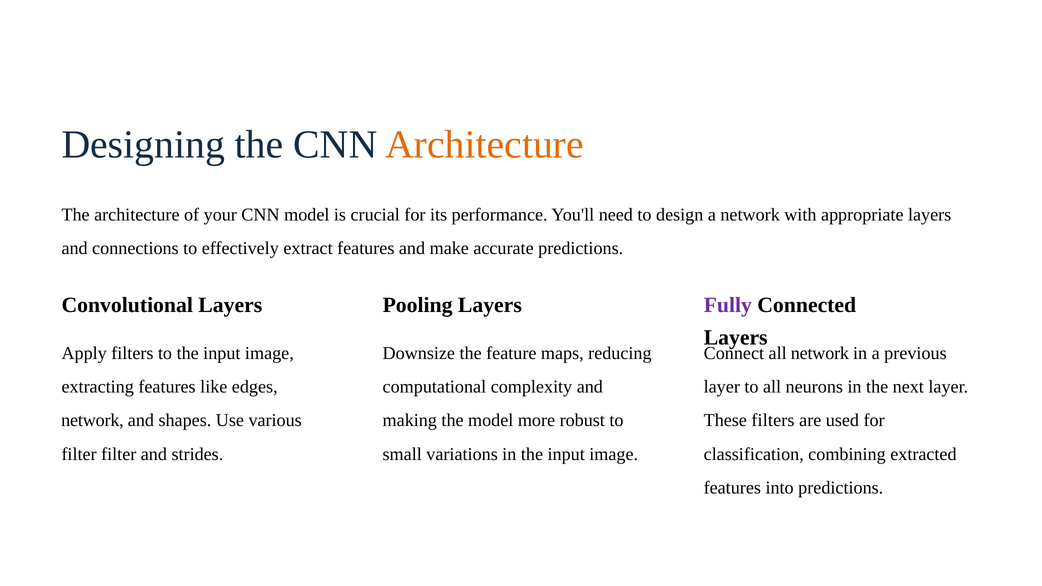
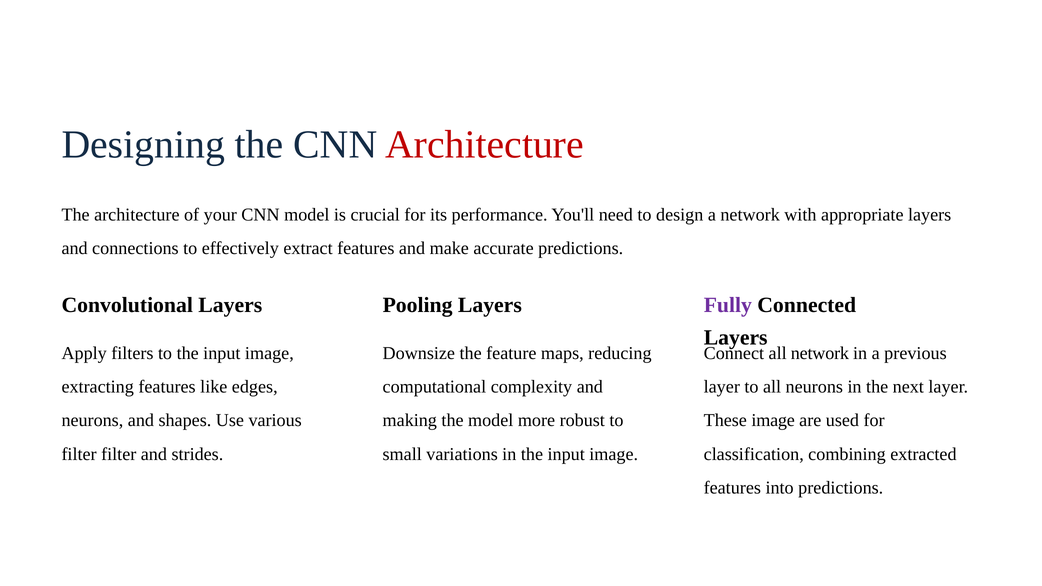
Architecture at (485, 145) colour: orange -> red
network at (93, 421): network -> neurons
These filters: filters -> image
